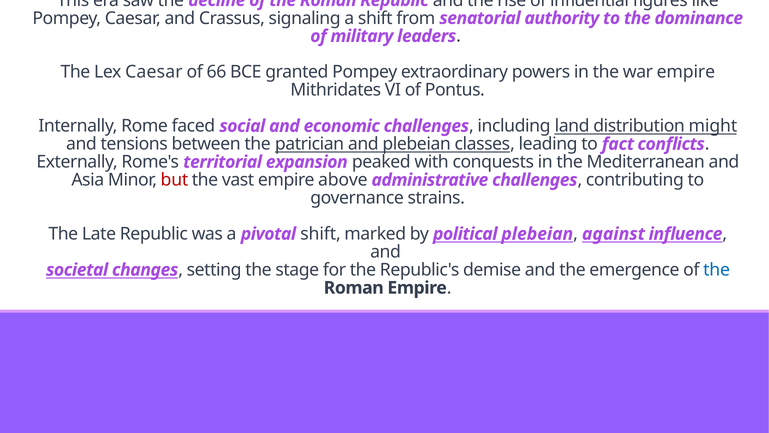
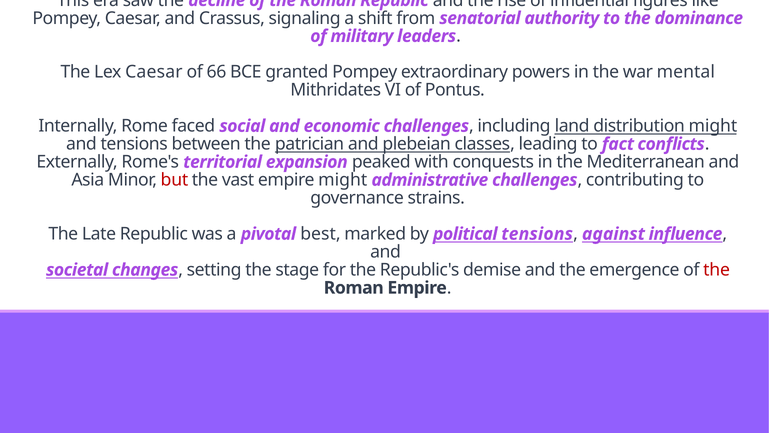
war empire: empire -> mental
empire above: above -> might
pivotal shift: shift -> best
political plebeian: plebeian -> tensions
the at (717, 270) colour: blue -> red
